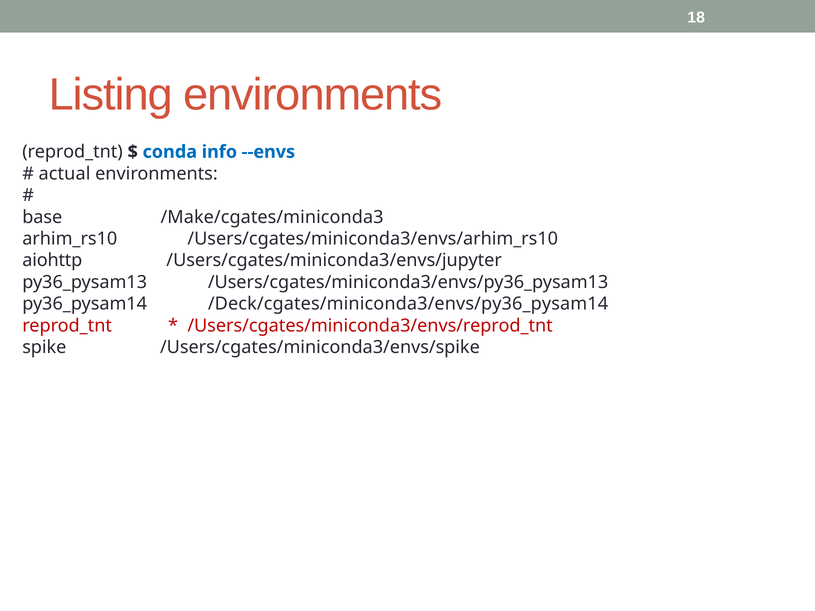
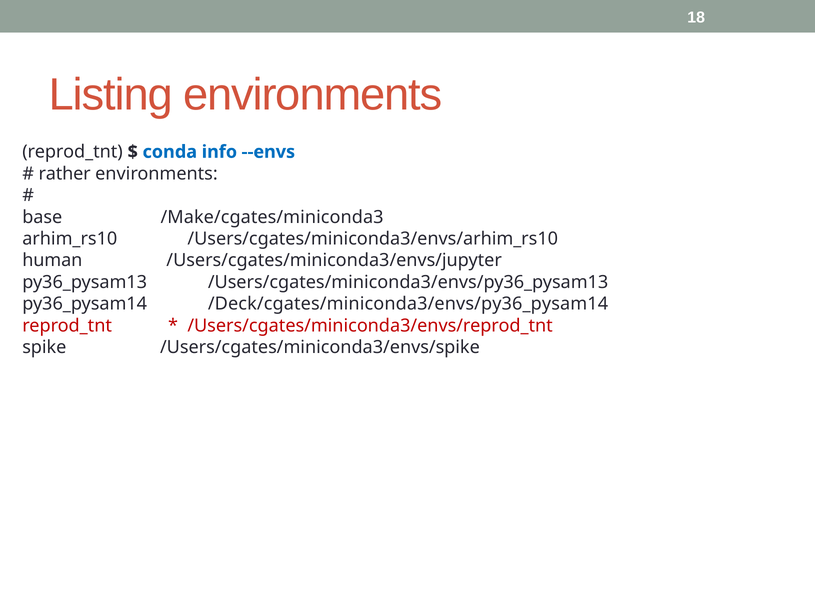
actual: actual -> rather
aiohttp: aiohttp -> human
